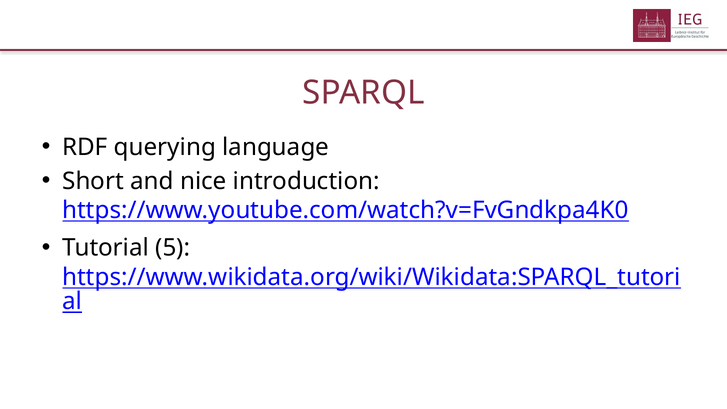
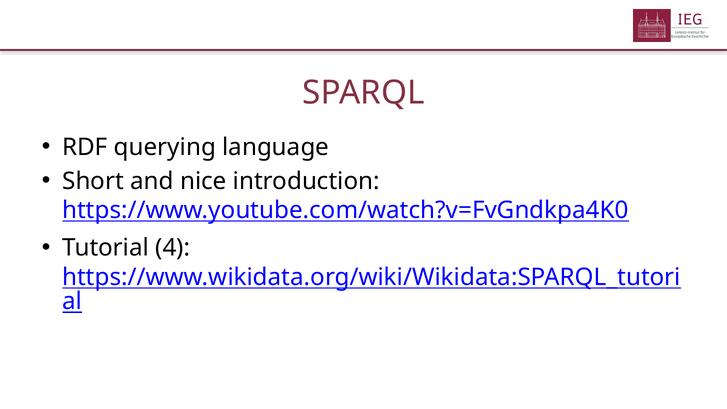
5: 5 -> 4
